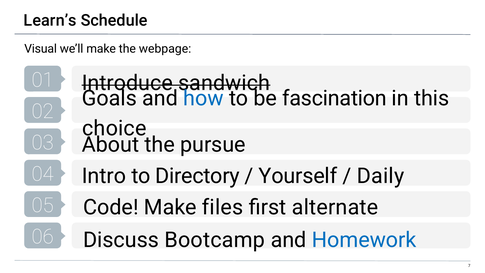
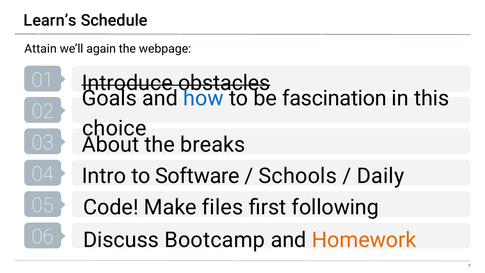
Visual: Visual -> Attain
we’ll make: make -> again
sandwich: sandwich -> obstacles
pursue: pursue -> breaks
Directory: Directory -> Software
Yourself: Yourself -> Schools
alternate: alternate -> following
Homework colour: blue -> orange
